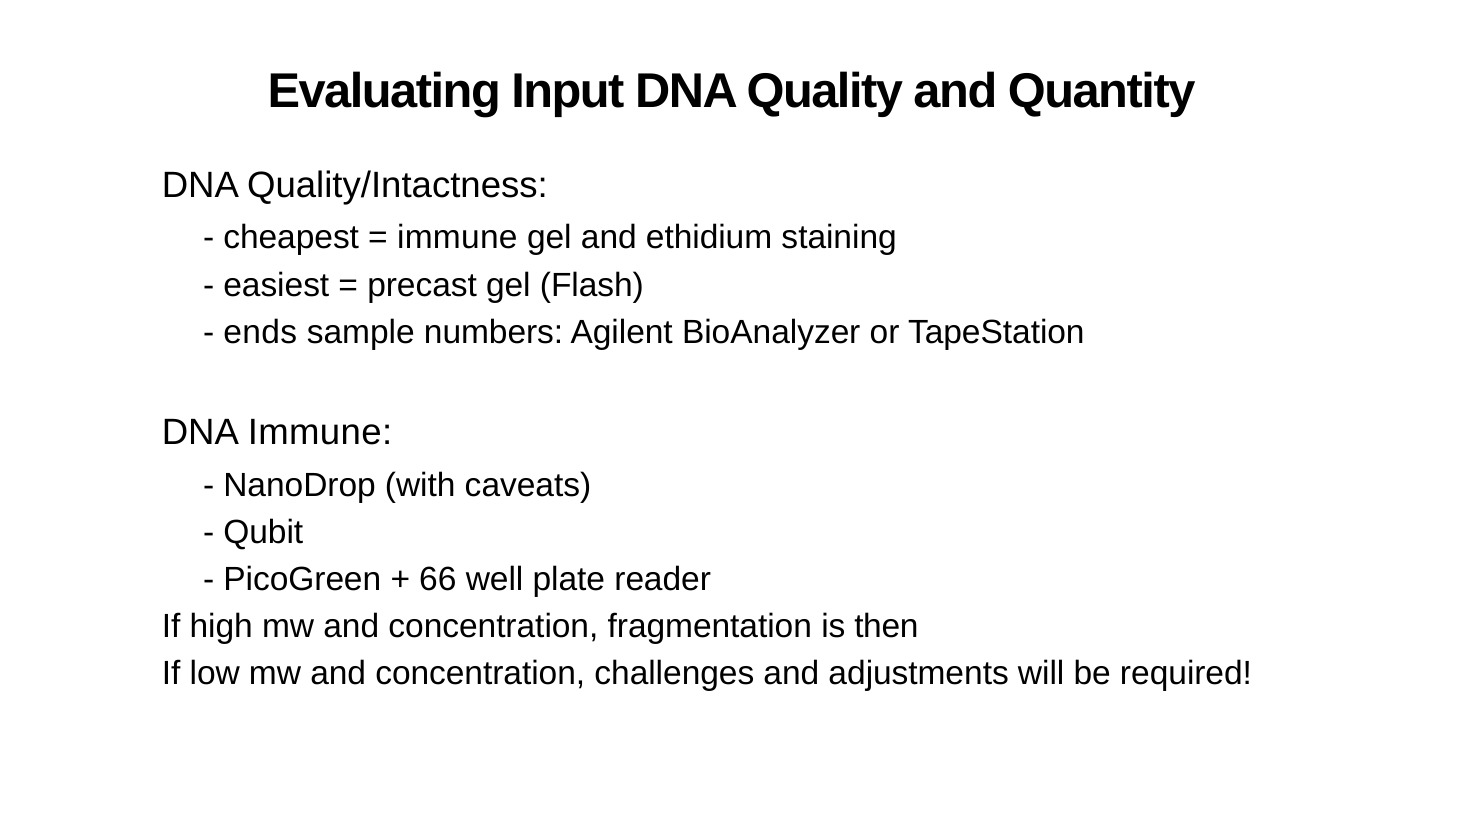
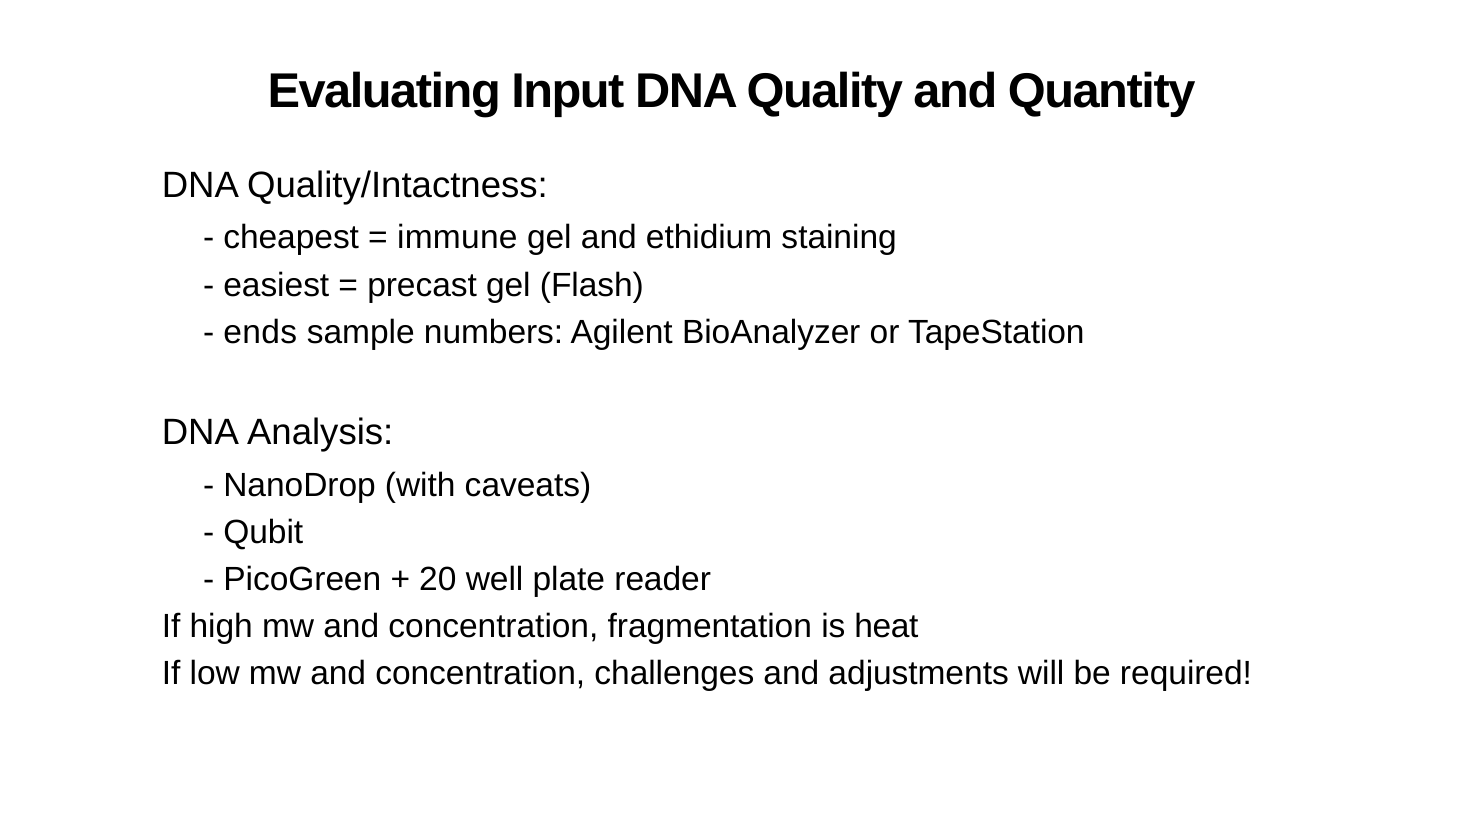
DNA Immune: Immune -> Analysis
66: 66 -> 20
then: then -> heat
